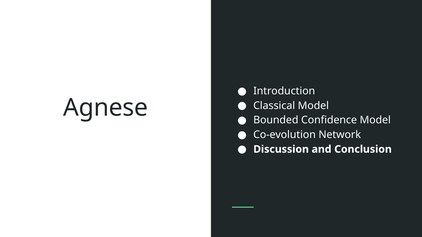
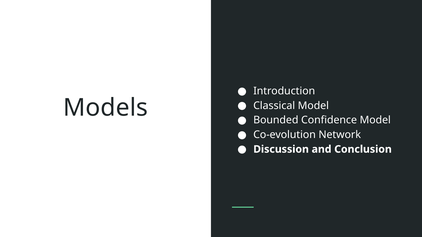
Agnese: Agnese -> Models
